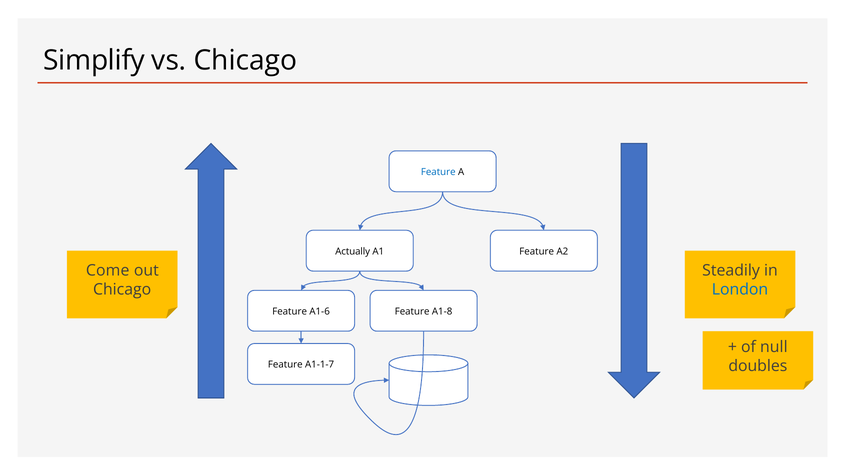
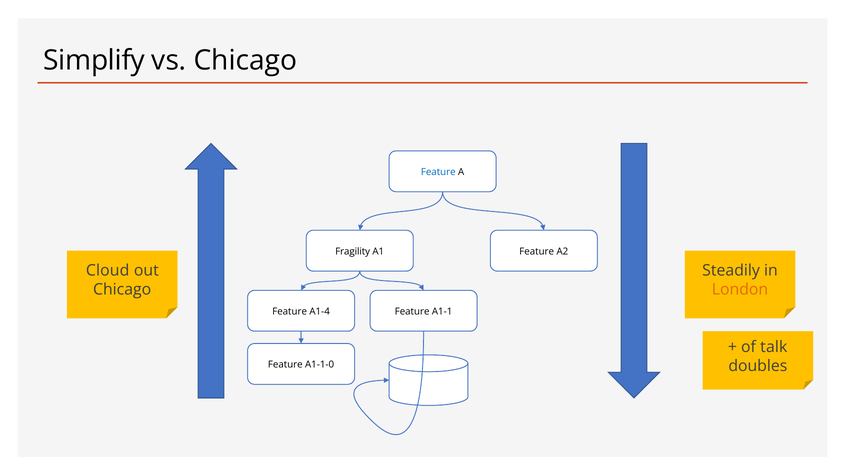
Actually: Actually -> Fragility
Come: Come -> Cloud
London colour: blue -> orange
A1-6: A1-6 -> A1-4
A1-8: A1-8 -> A1-1
null: null -> talk
A1-1-7: A1-1-7 -> A1-1-0
